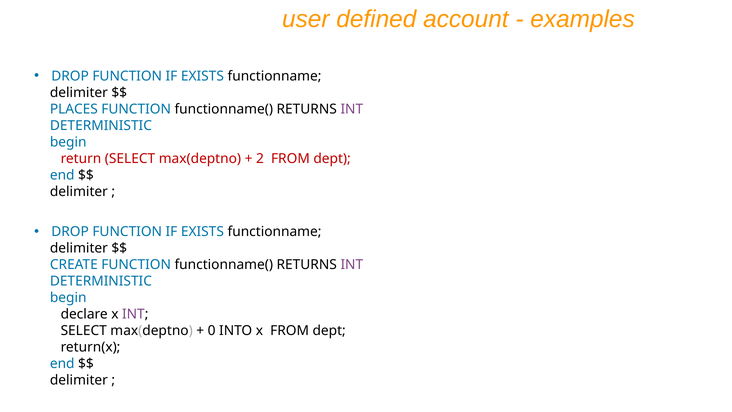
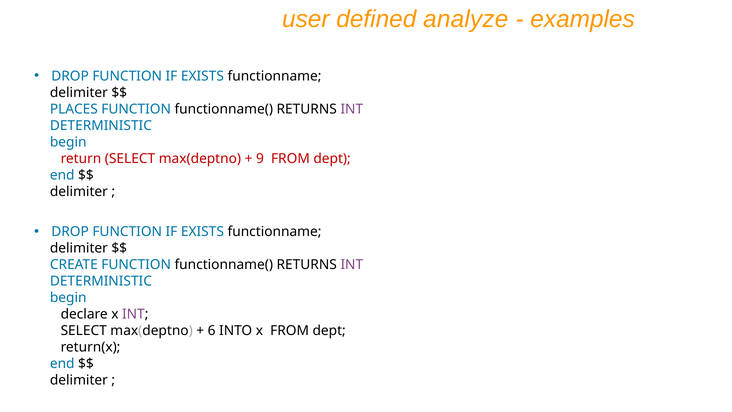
account: account -> analyze
2: 2 -> 9
0: 0 -> 6
